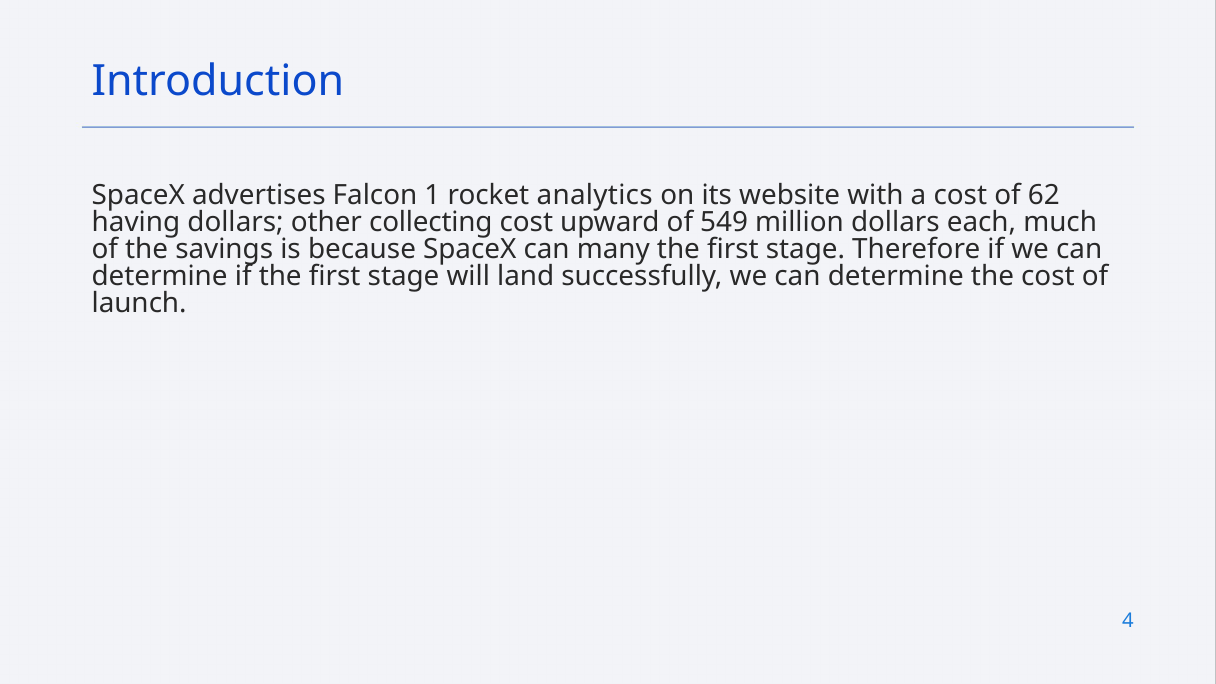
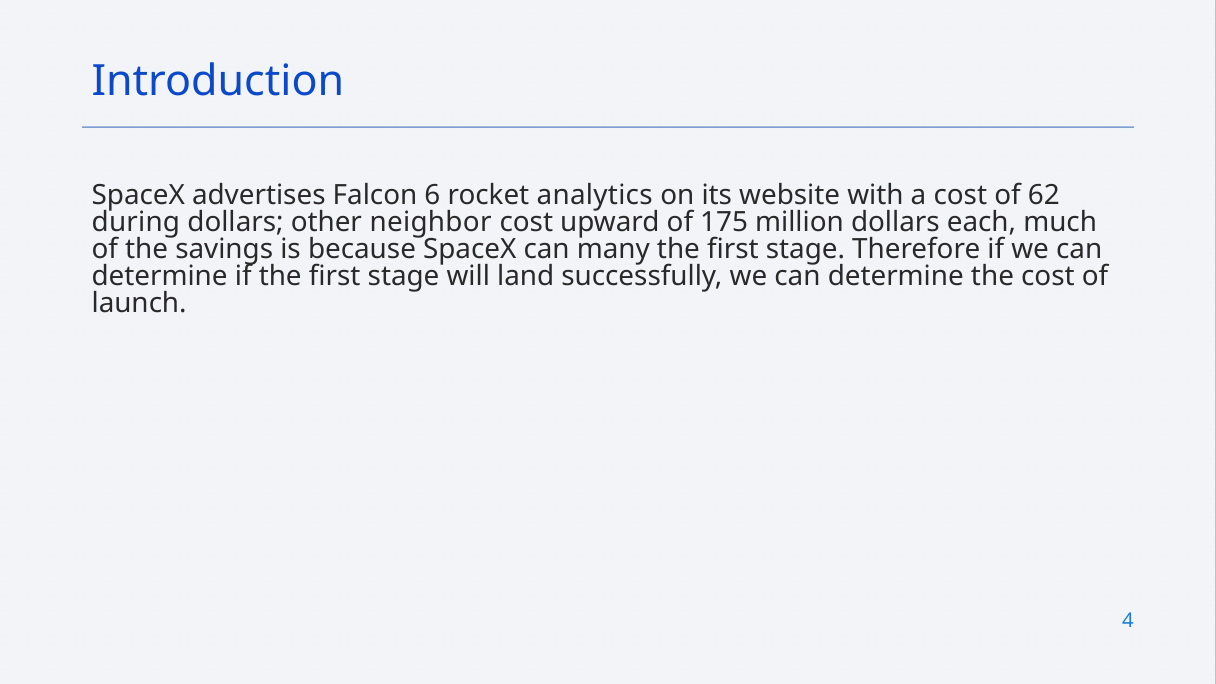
1: 1 -> 6
having: having -> during
collecting: collecting -> neighbor
549: 549 -> 175
